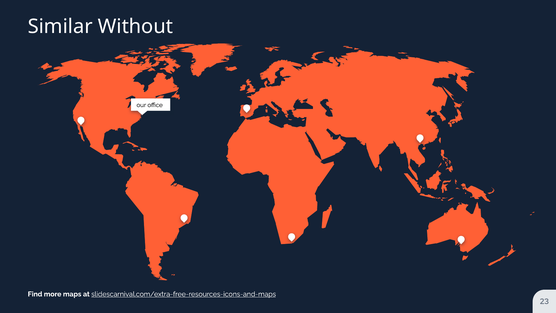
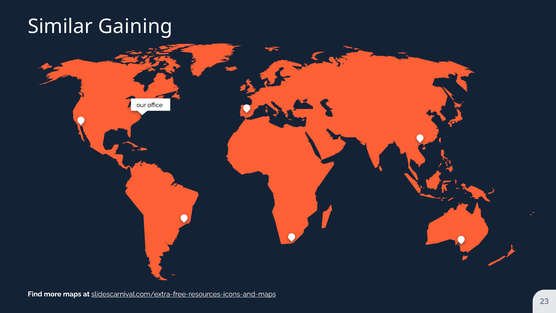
Without: Without -> Gaining
